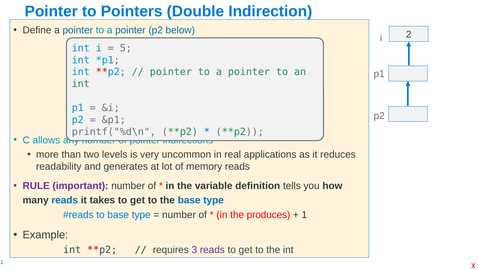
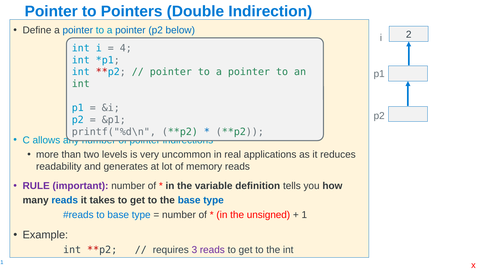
5: 5 -> 4
produces: produces -> unsigned
